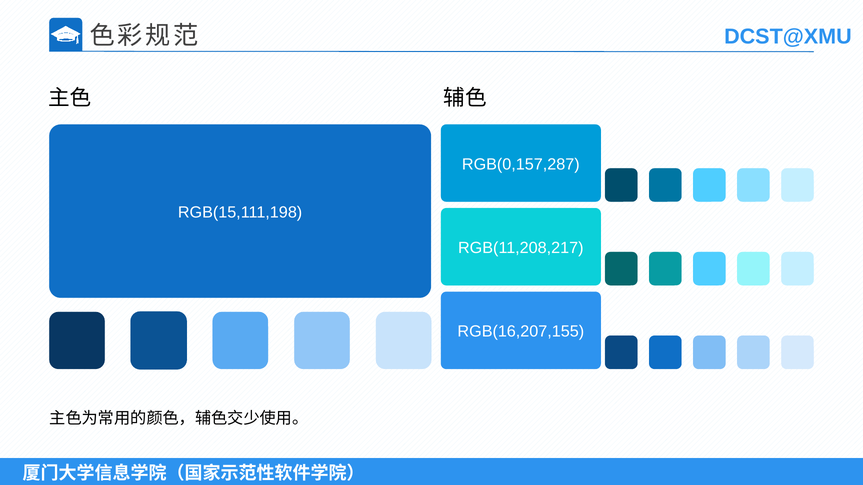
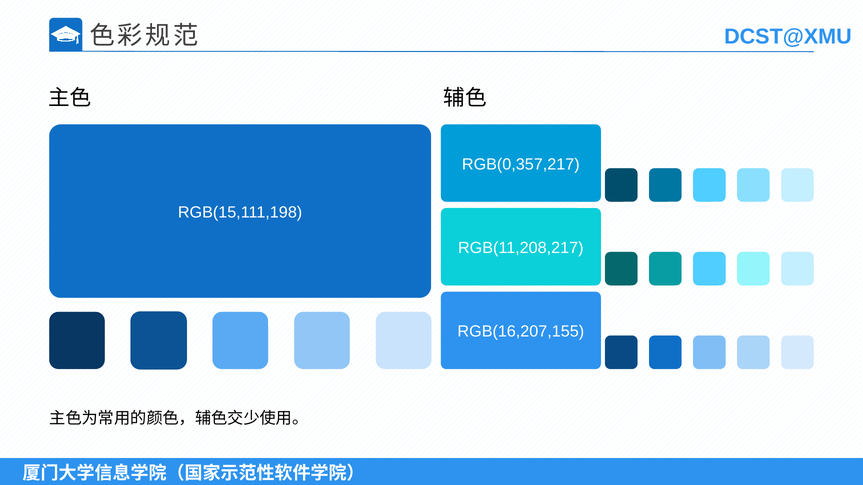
RGB(0,157,287: RGB(0,157,287 -> RGB(0,357,217
